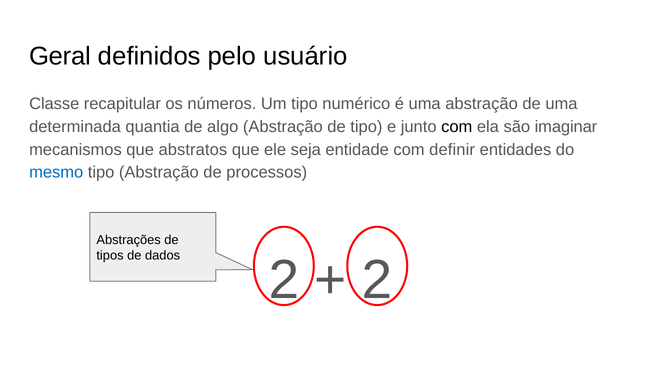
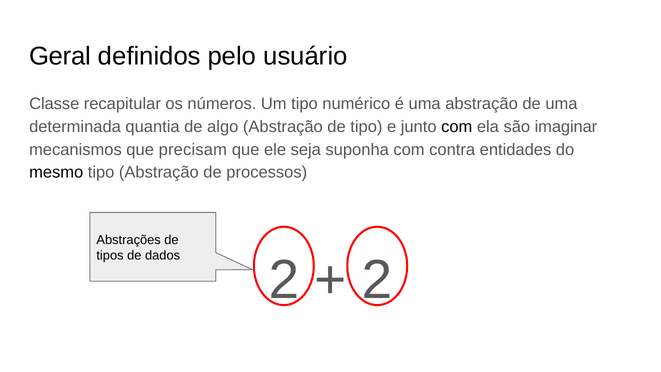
abstratos: abstratos -> precisam
entidade: entidade -> suponha
definir: definir -> contra
mesmo colour: blue -> black
